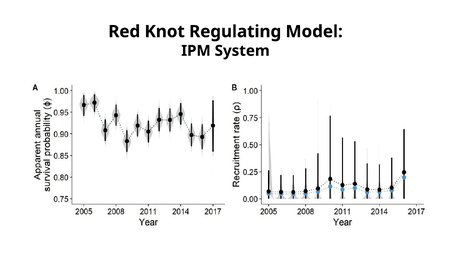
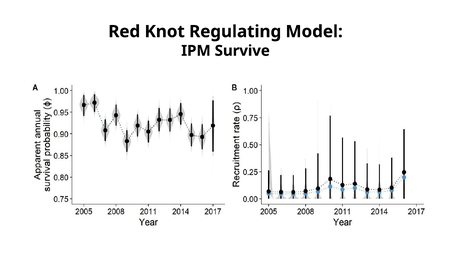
System: System -> Survive
